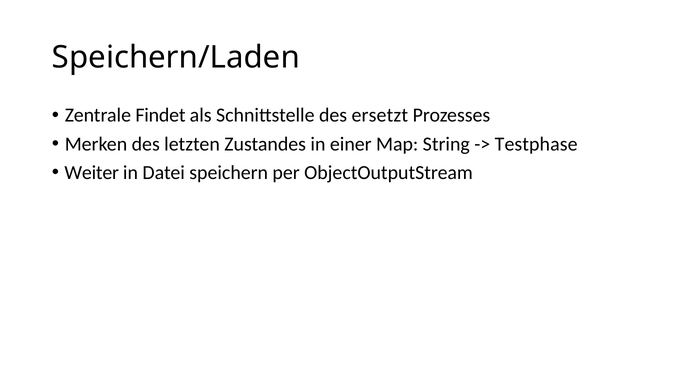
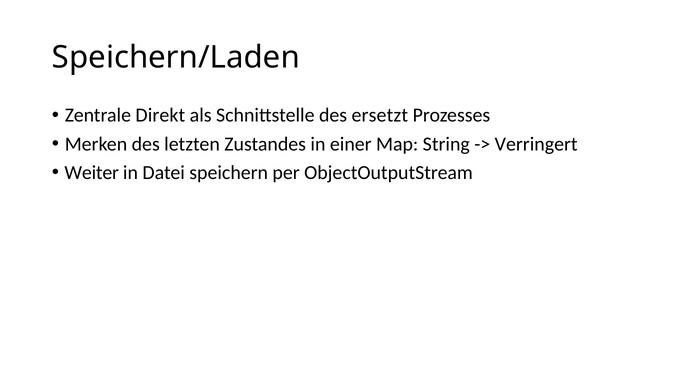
Findet: Findet -> Direkt
Testphase: Testphase -> Verringert
